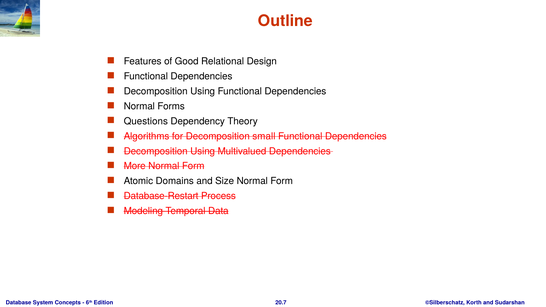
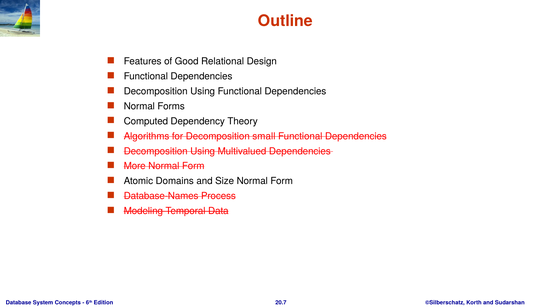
Questions: Questions -> Computed
Database-Restart: Database-Restart -> Database-Names
